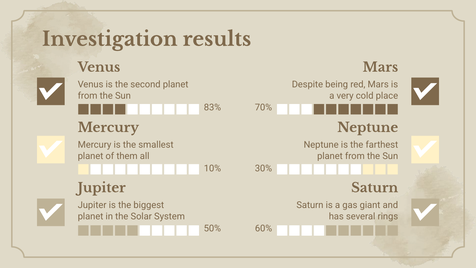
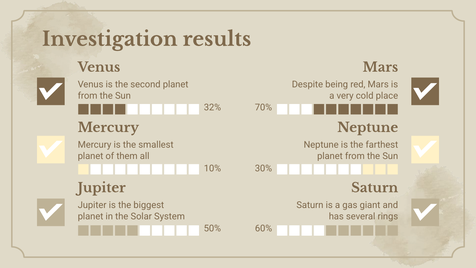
83%: 83% -> 32%
